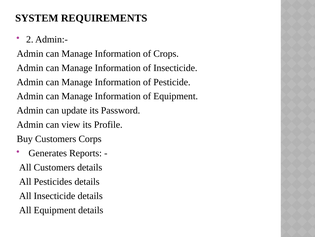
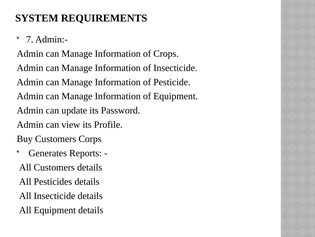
2: 2 -> 7
